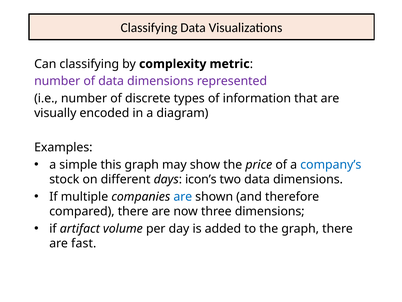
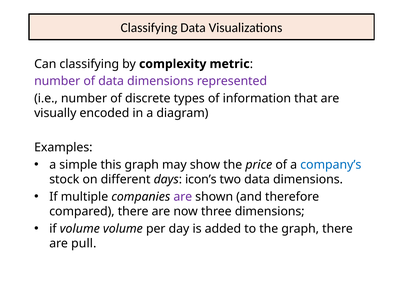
are at (183, 196) colour: blue -> purple
if artifact: artifact -> volume
fast: fast -> pull
